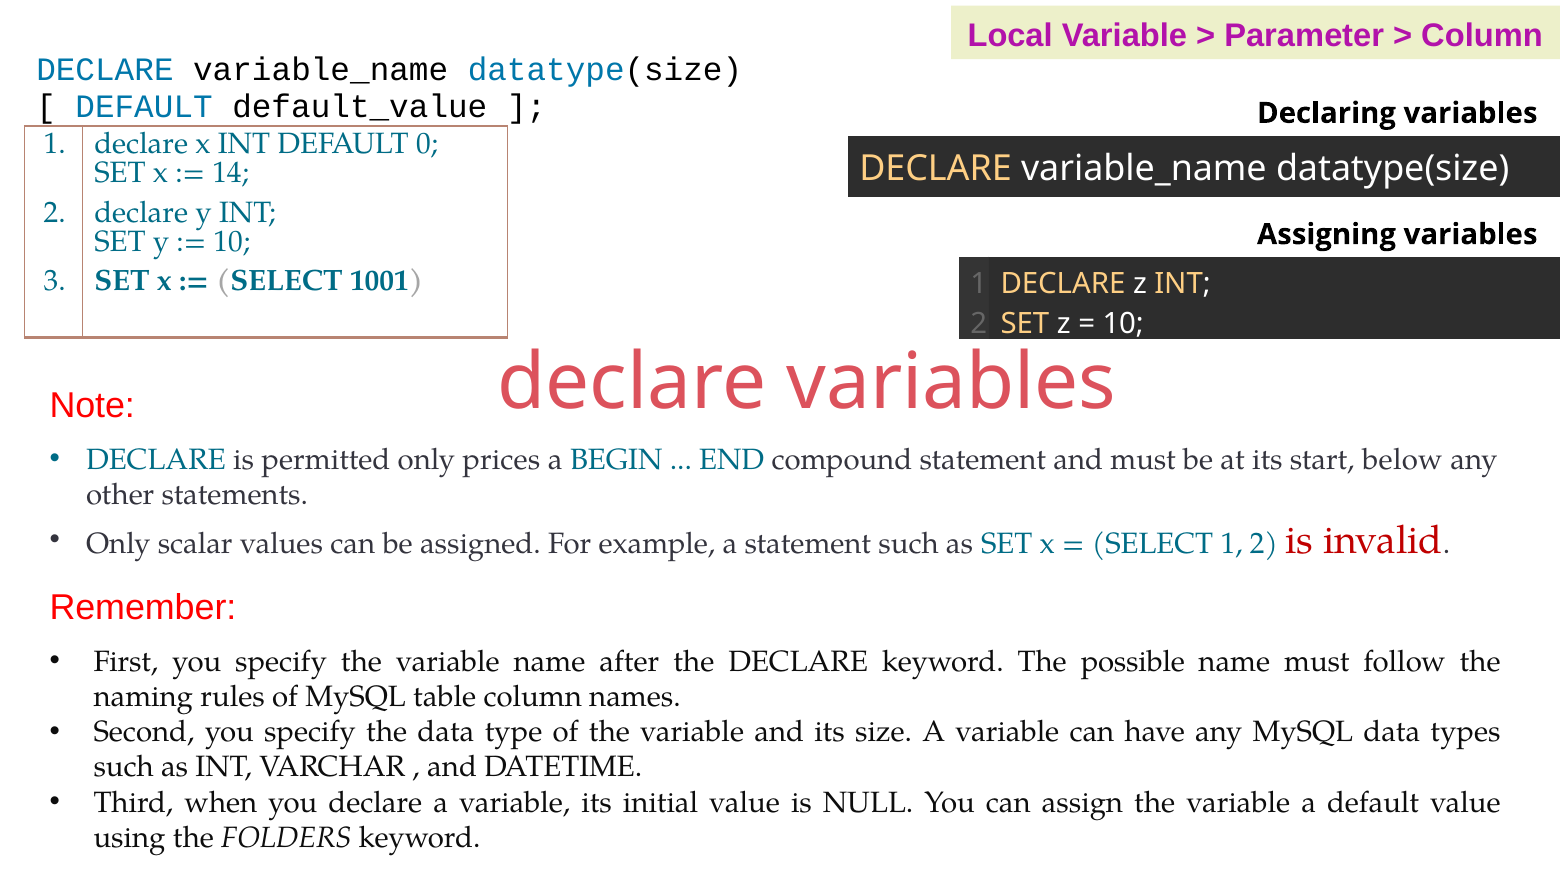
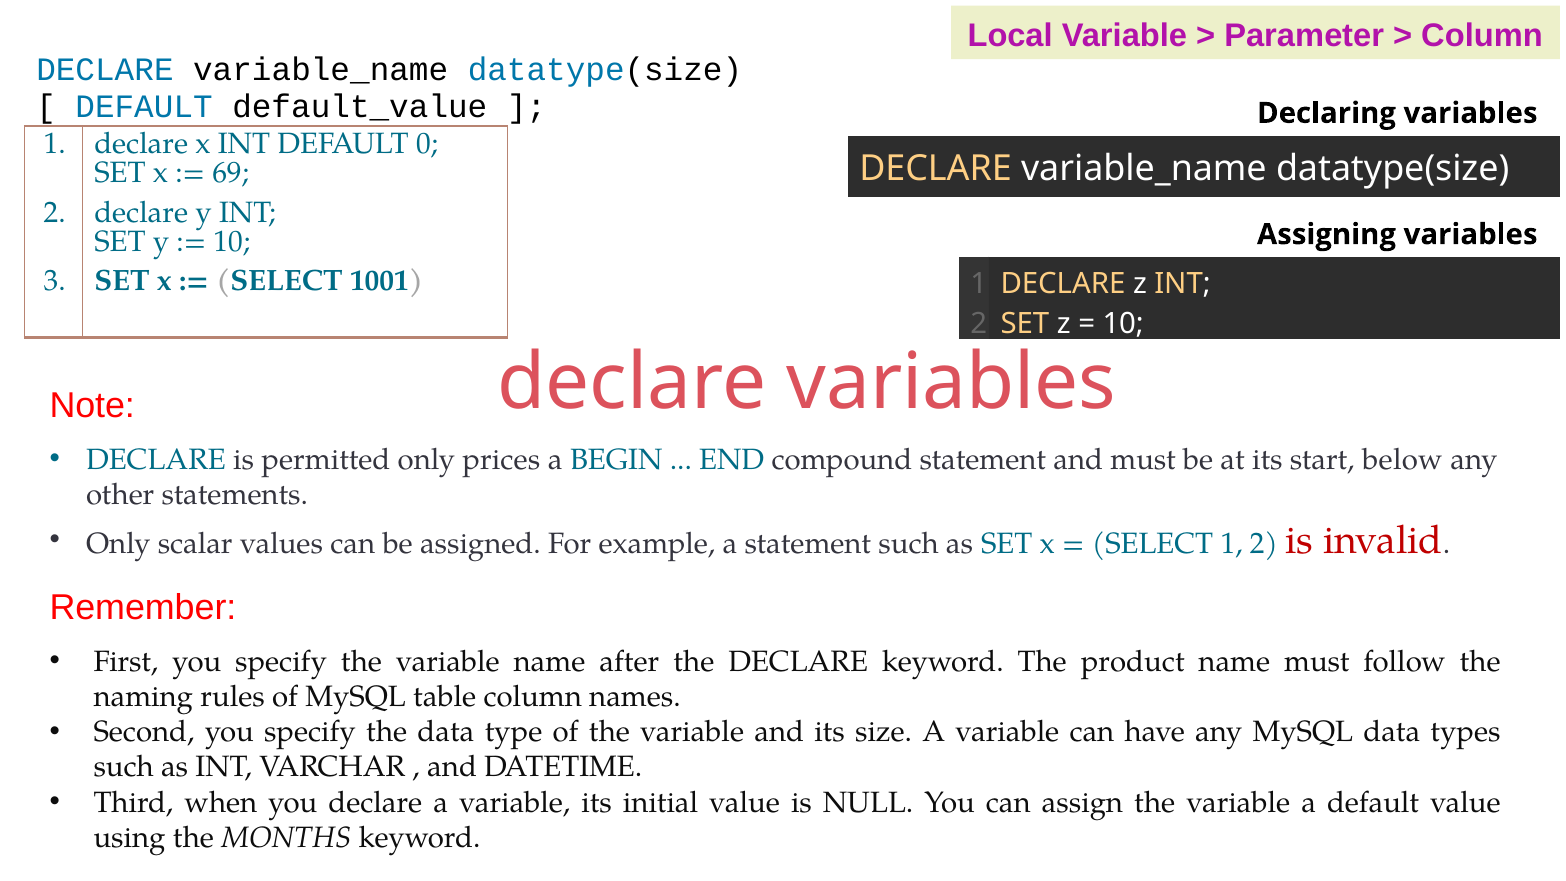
14: 14 -> 69
possible: possible -> product
FOLDERS: FOLDERS -> MONTHS
